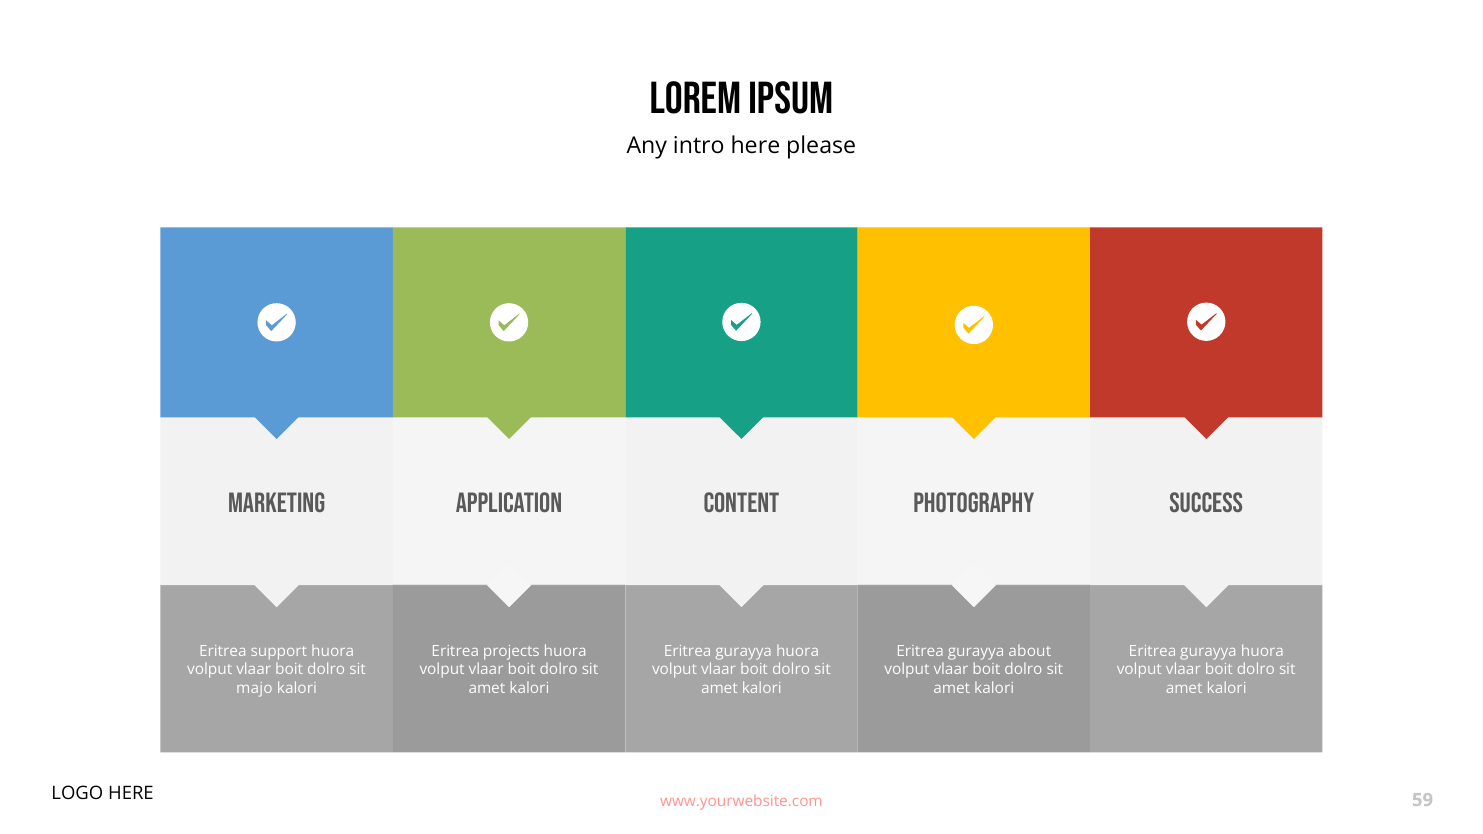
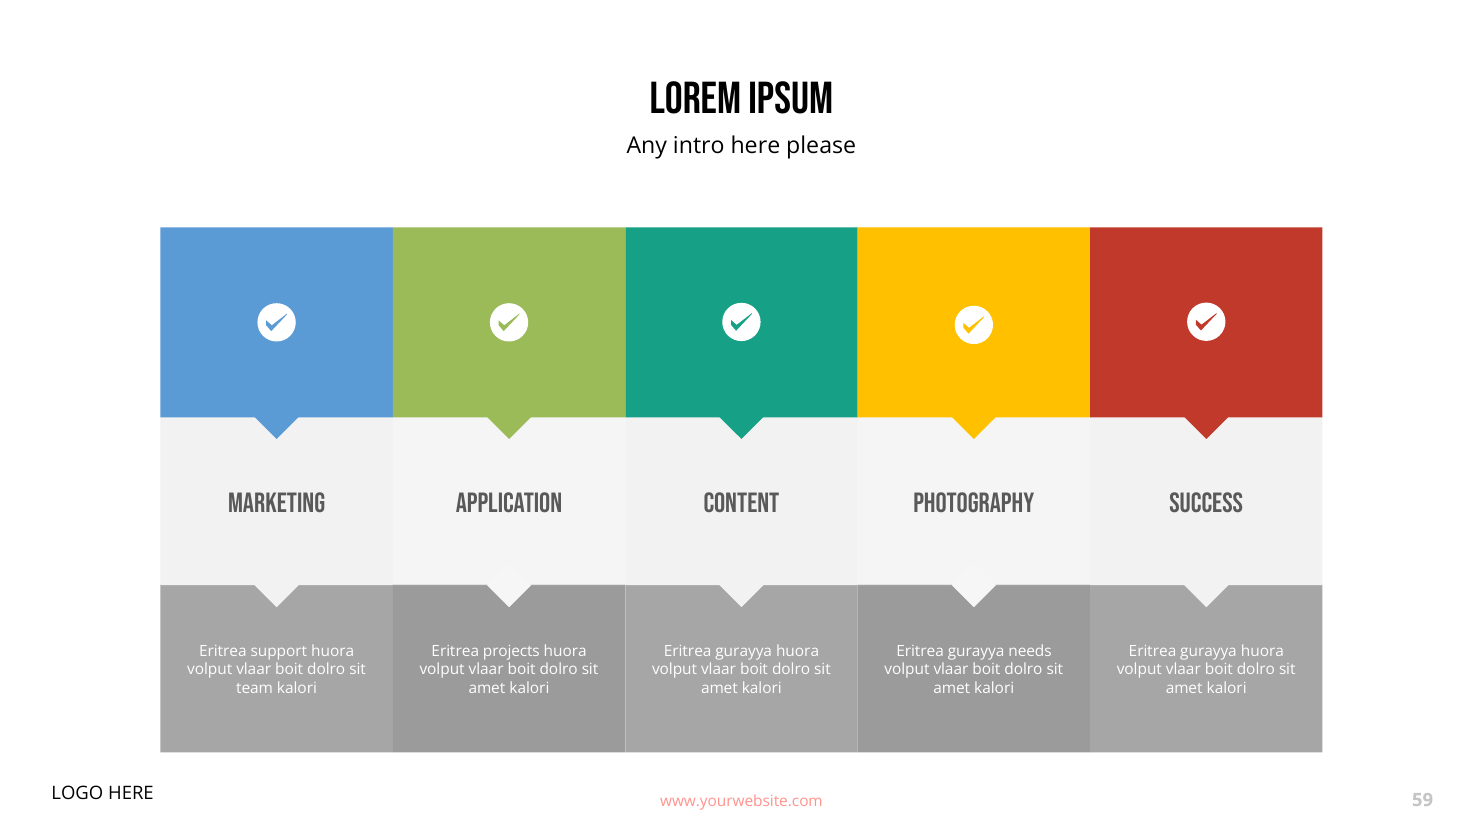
about: about -> needs
majo: majo -> team
